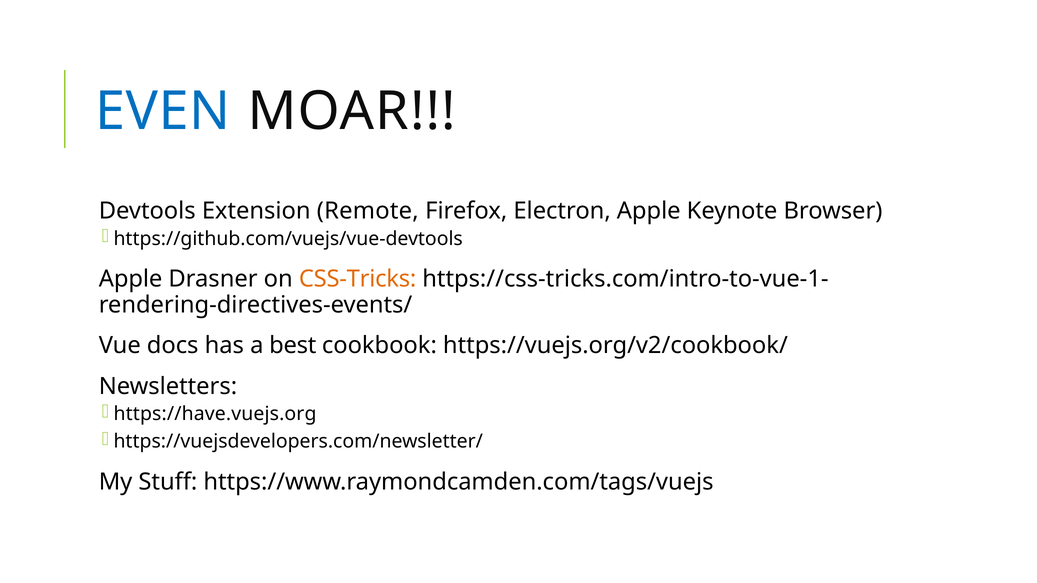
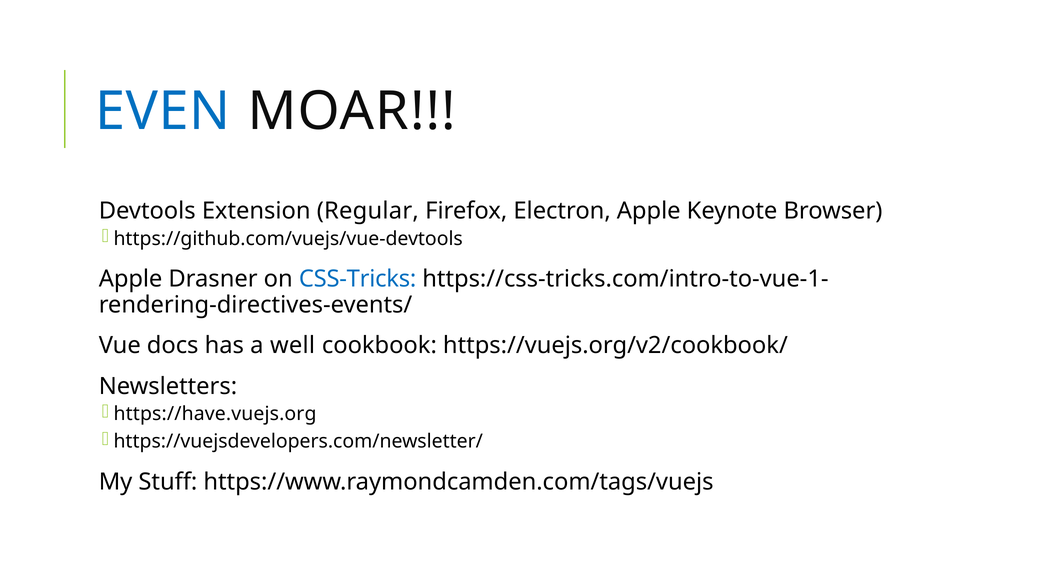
Remote: Remote -> Regular
CSS-Tricks colour: orange -> blue
best: best -> well
